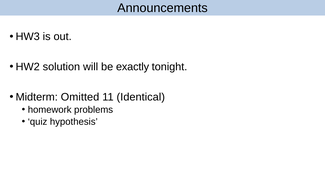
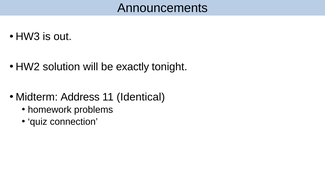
Omitted: Omitted -> Address
hypothesis: hypothesis -> connection
